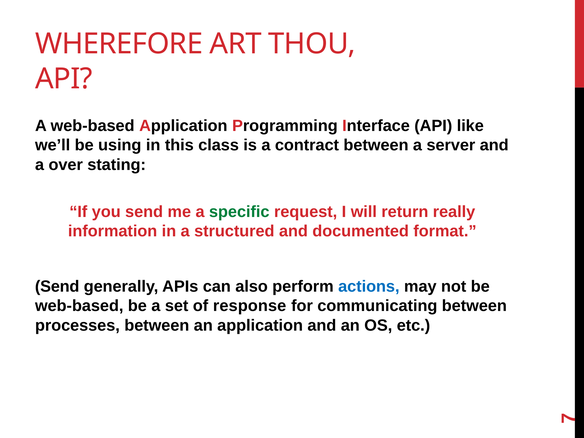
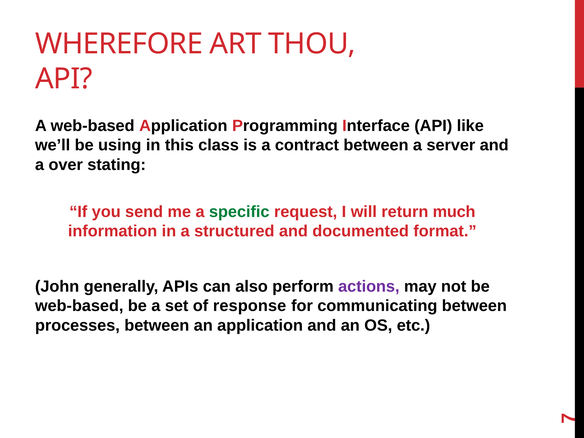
really: really -> much
Send at (57, 286): Send -> John
actions colour: blue -> purple
